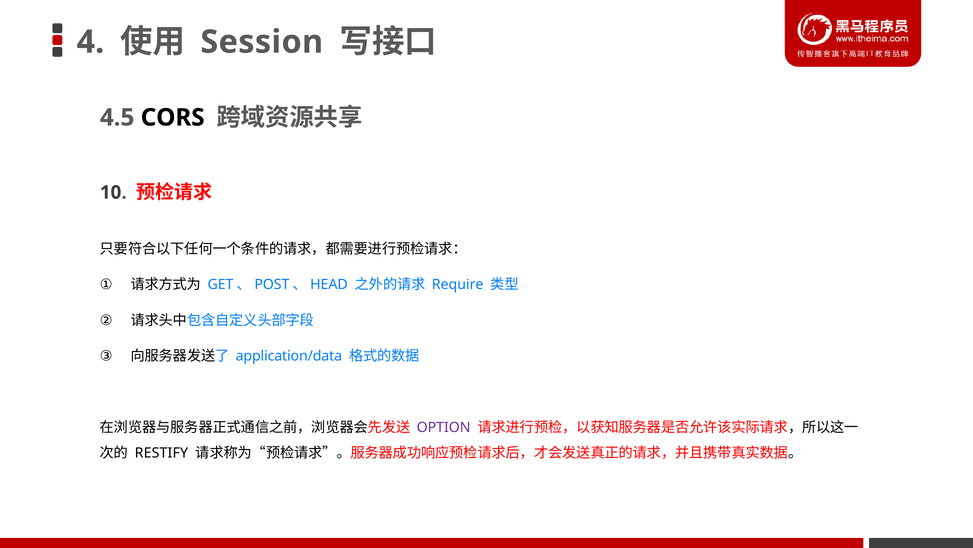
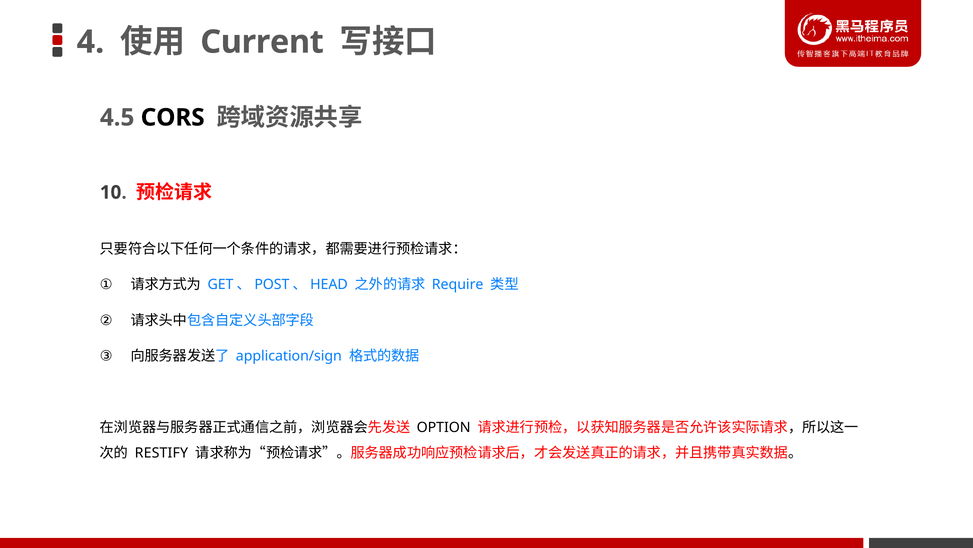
Session: Session -> Current
application/data: application/data -> application/sign
OPTION colour: purple -> black
